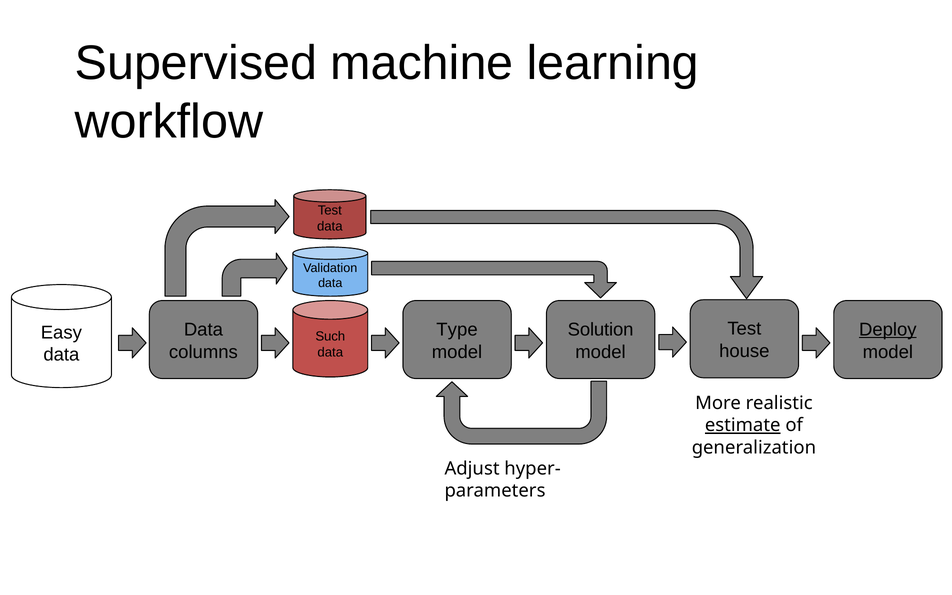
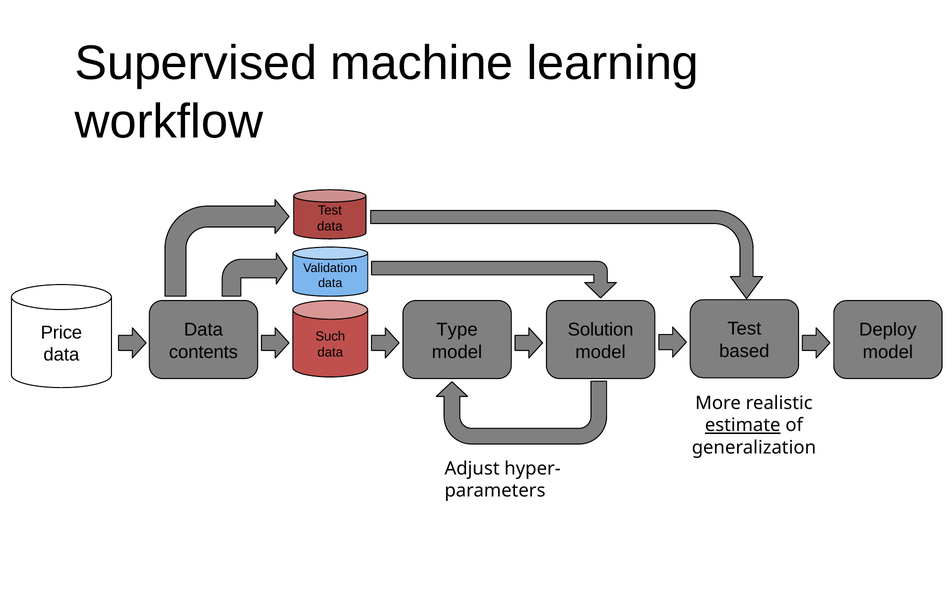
Deploy underline: present -> none
Easy: Easy -> Price
house: house -> based
columns: columns -> contents
